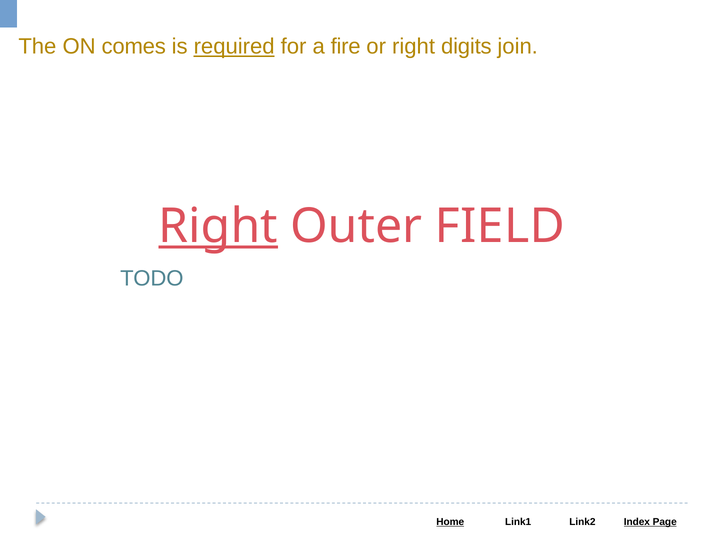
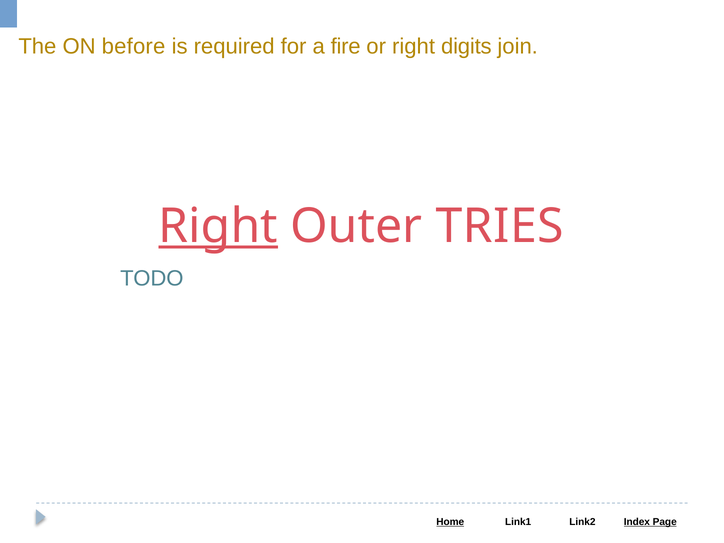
comes: comes -> before
required underline: present -> none
FIELD: FIELD -> TRIES
